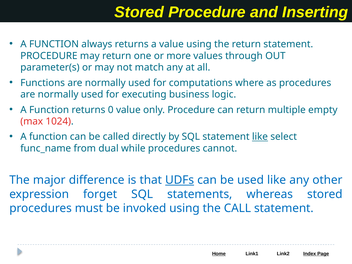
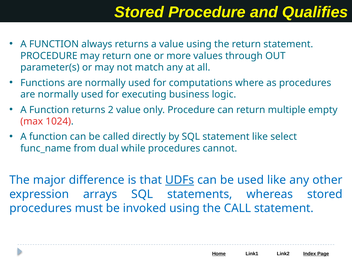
Inserting: Inserting -> Qualifies
0: 0 -> 2
like at (260, 137) underline: present -> none
forget: forget -> arrays
